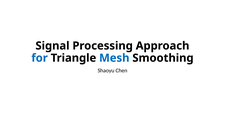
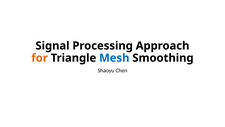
for colour: blue -> orange
